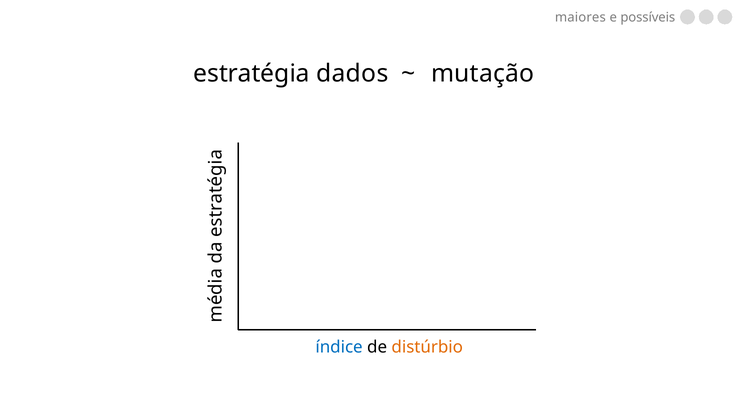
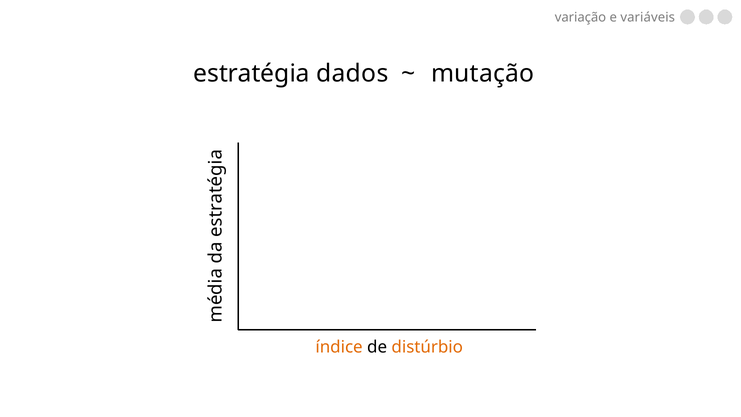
maiores: maiores -> variação
possíveis: possíveis -> variáveis
índice colour: blue -> orange
